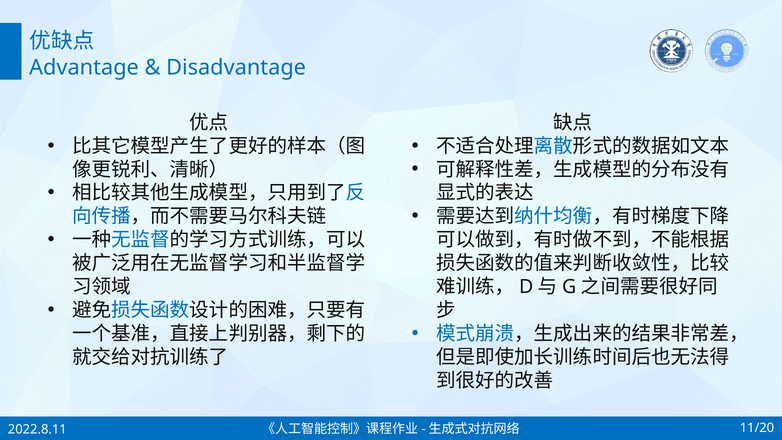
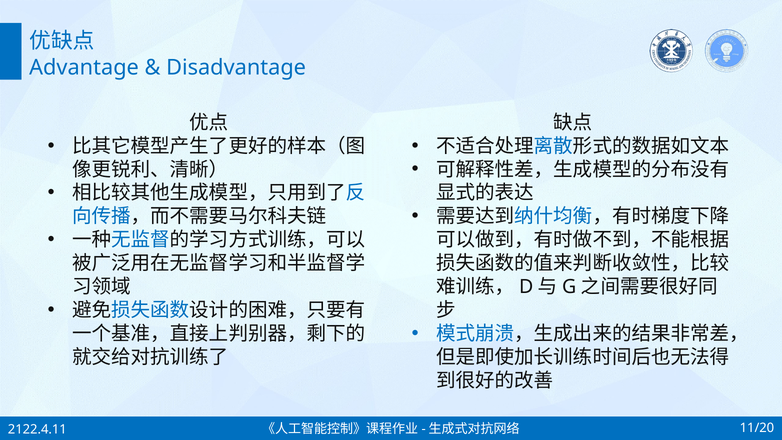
2022.8.11: 2022.8.11 -> 2122.4.11
